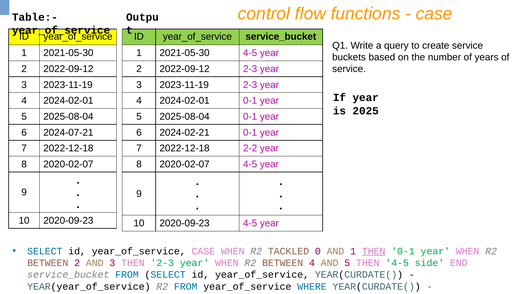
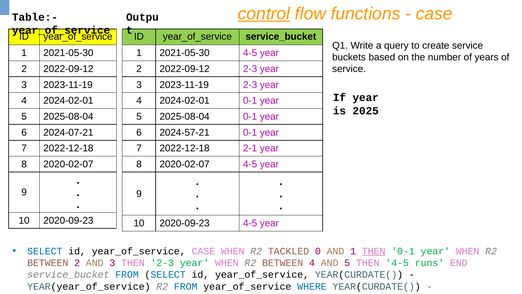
control underline: none -> present
2024-02-21: 2024-02-21 -> 2024-57-21
2-2: 2-2 -> 2-1
side: side -> runs
